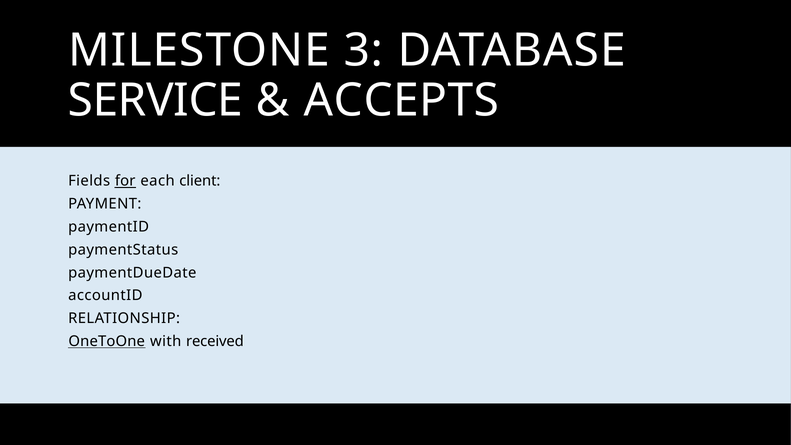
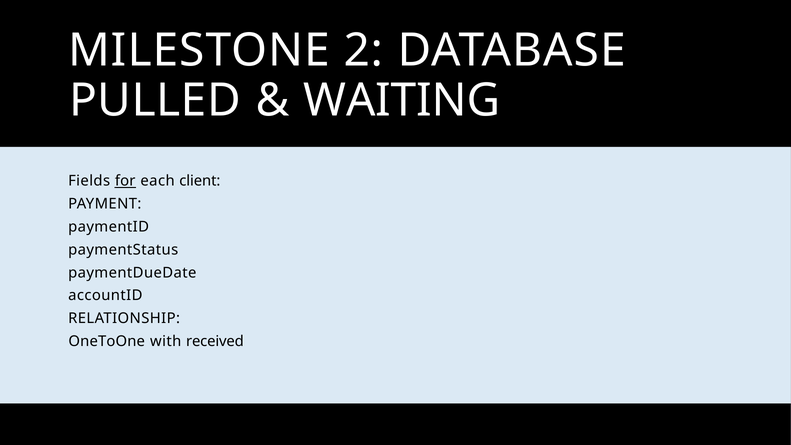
3: 3 -> 2
SERVICE: SERVICE -> PULLED
ACCEPTS: ACCEPTS -> WAITING
OneToOne underline: present -> none
